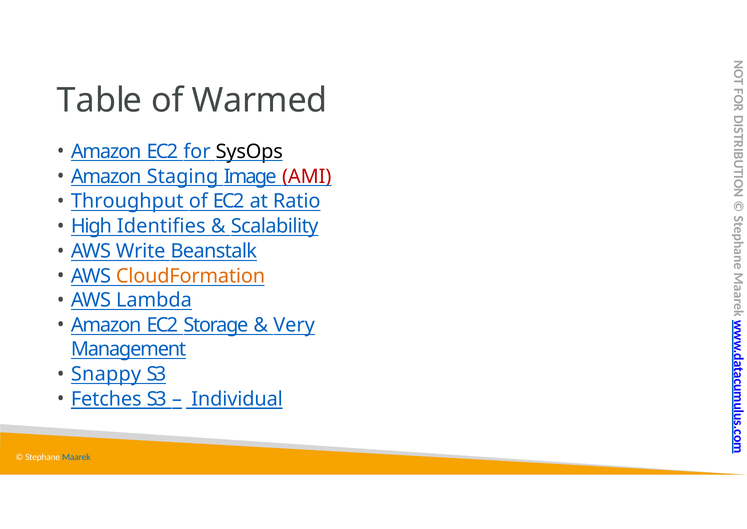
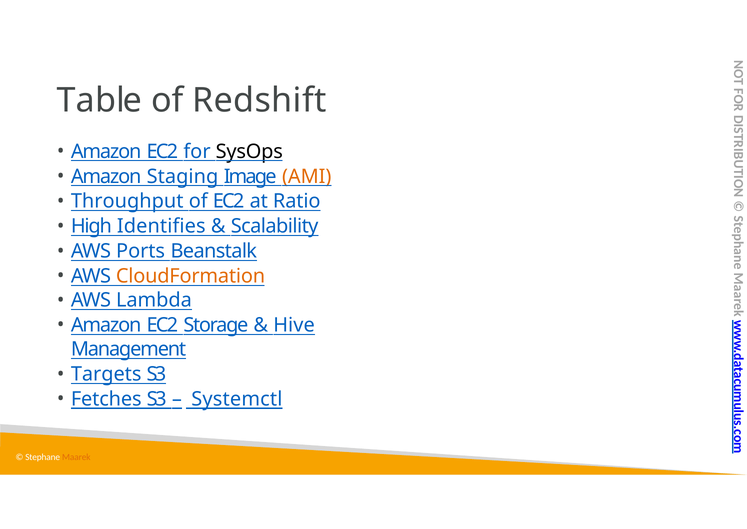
Warmed: Warmed -> Redshift
AMI colour: red -> orange
Write: Write -> Ports
Very: Very -> Hive
Snappy: Snappy -> Targets
Individual: Individual -> Systemctl
Maarek colour: blue -> orange
